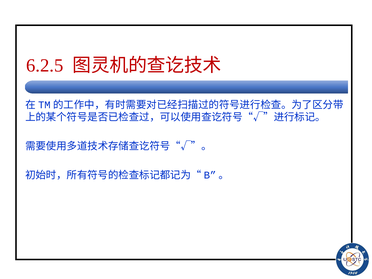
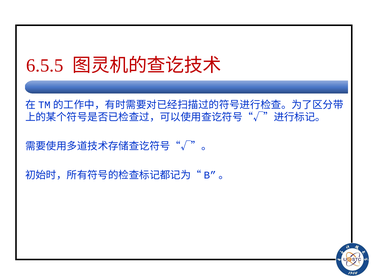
6.2.5: 6.2.5 -> 6.5.5
